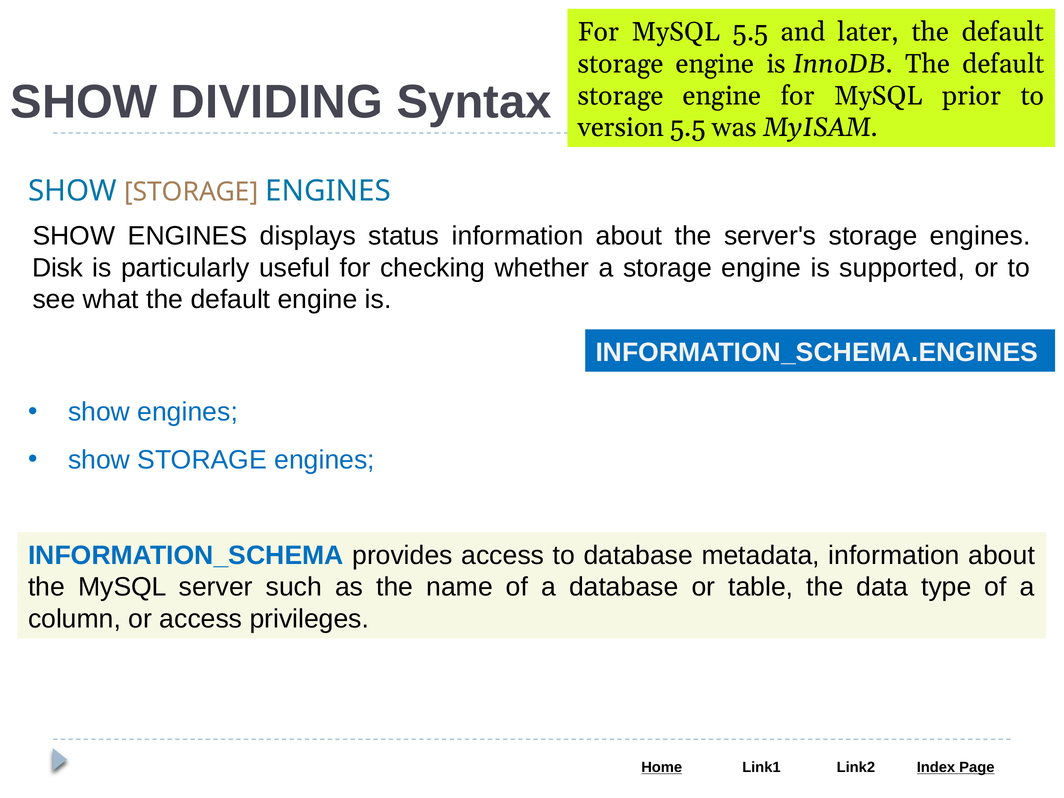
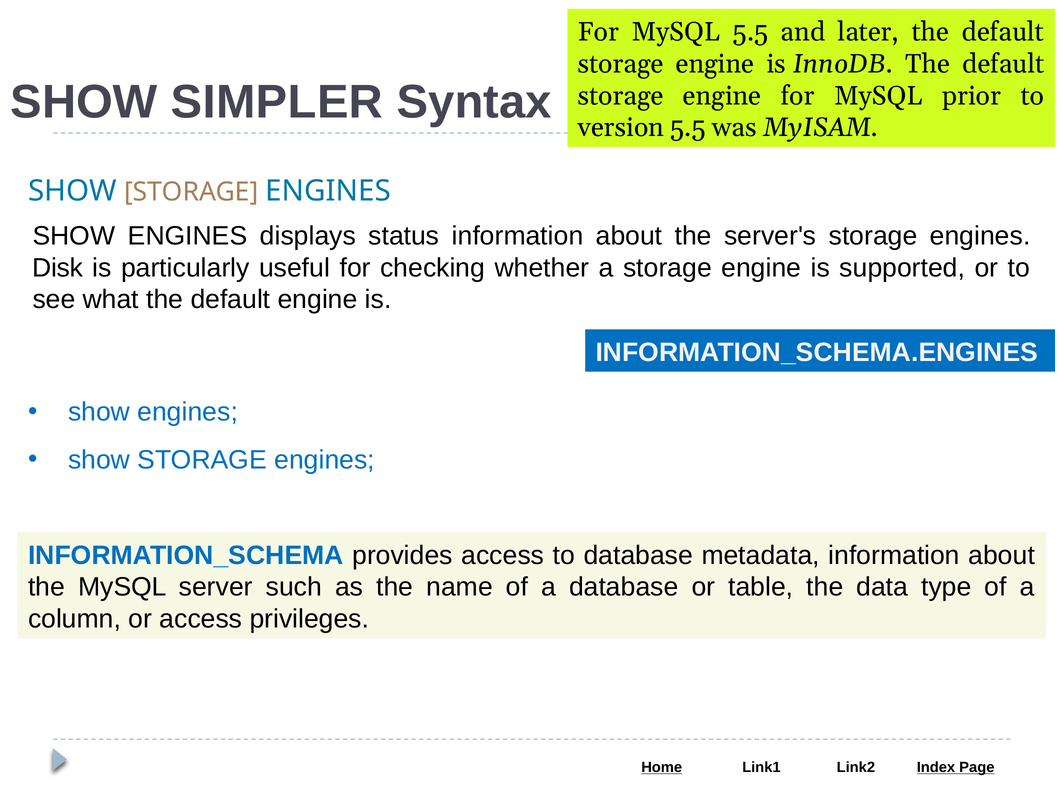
DIVIDING: DIVIDING -> SIMPLER
